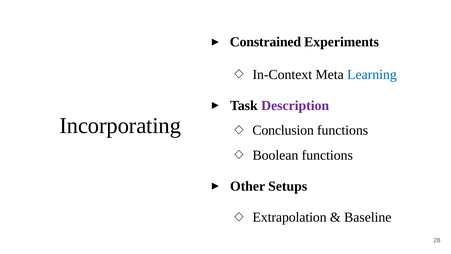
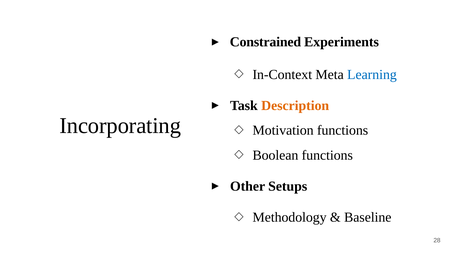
Description colour: purple -> orange
Conclusion: Conclusion -> Motivation
Extrapolation: Extrapolation -> Methodology
